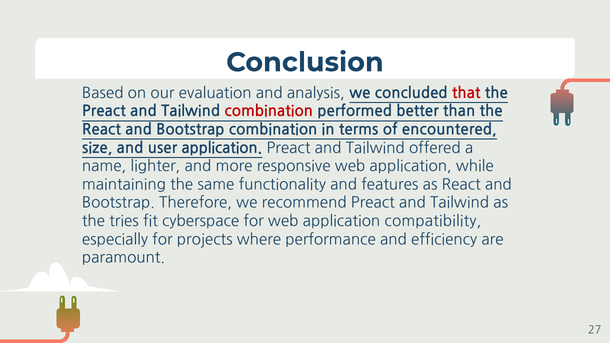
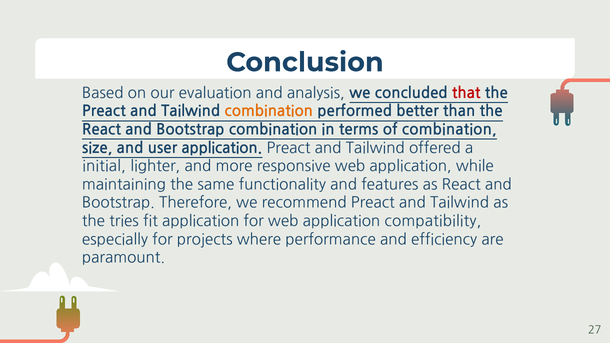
combination at (269, 111) colour: red -> orange
of encountered: encountered -> combination
name: name -> initial
fit cyberspace: cyberspace -> application
